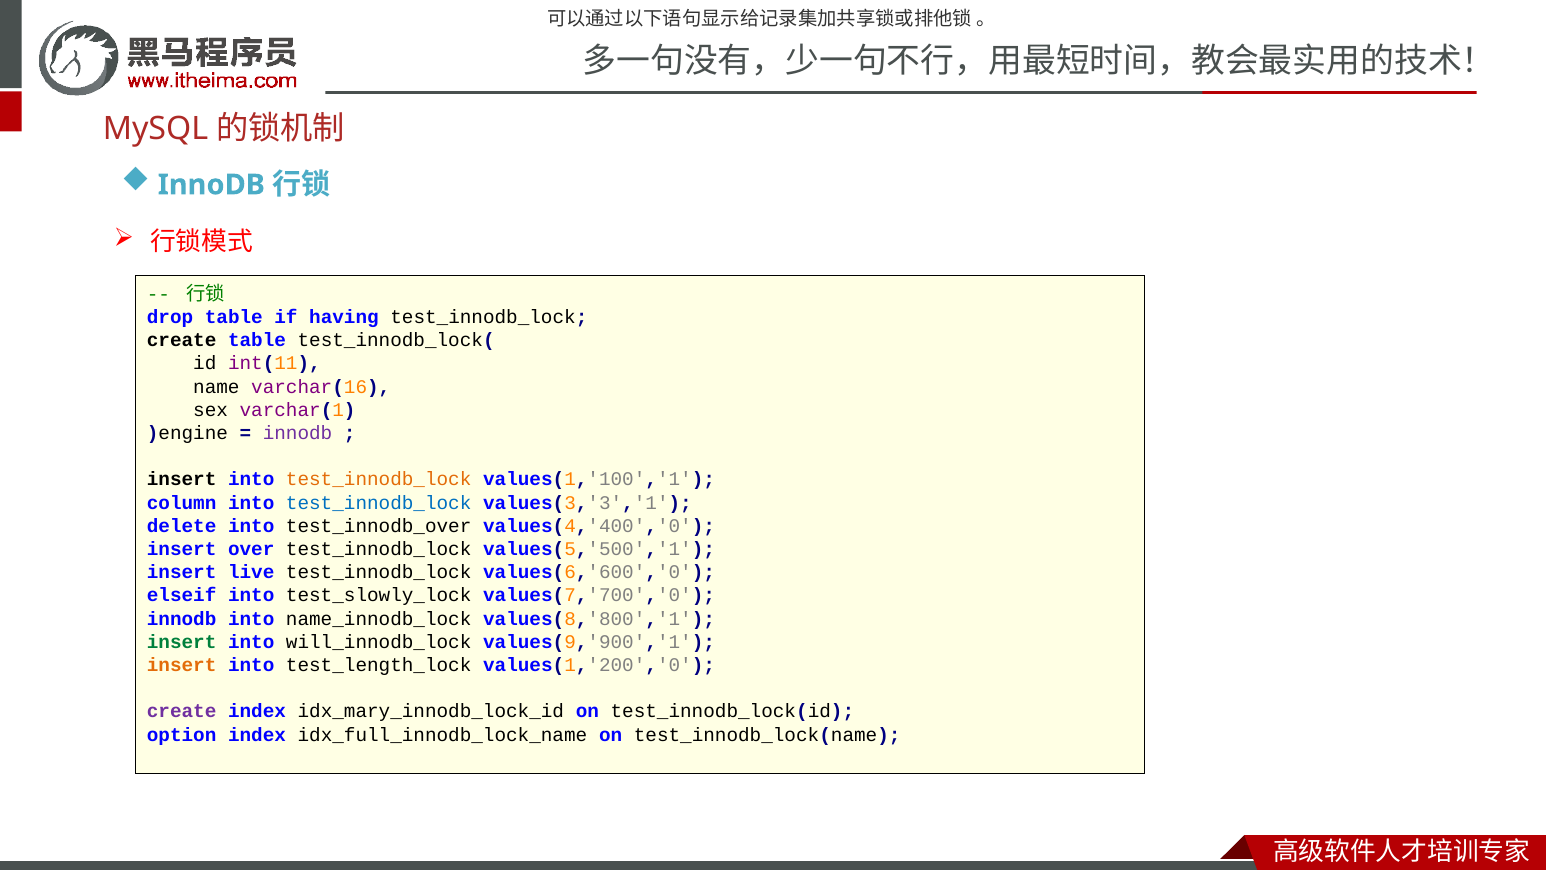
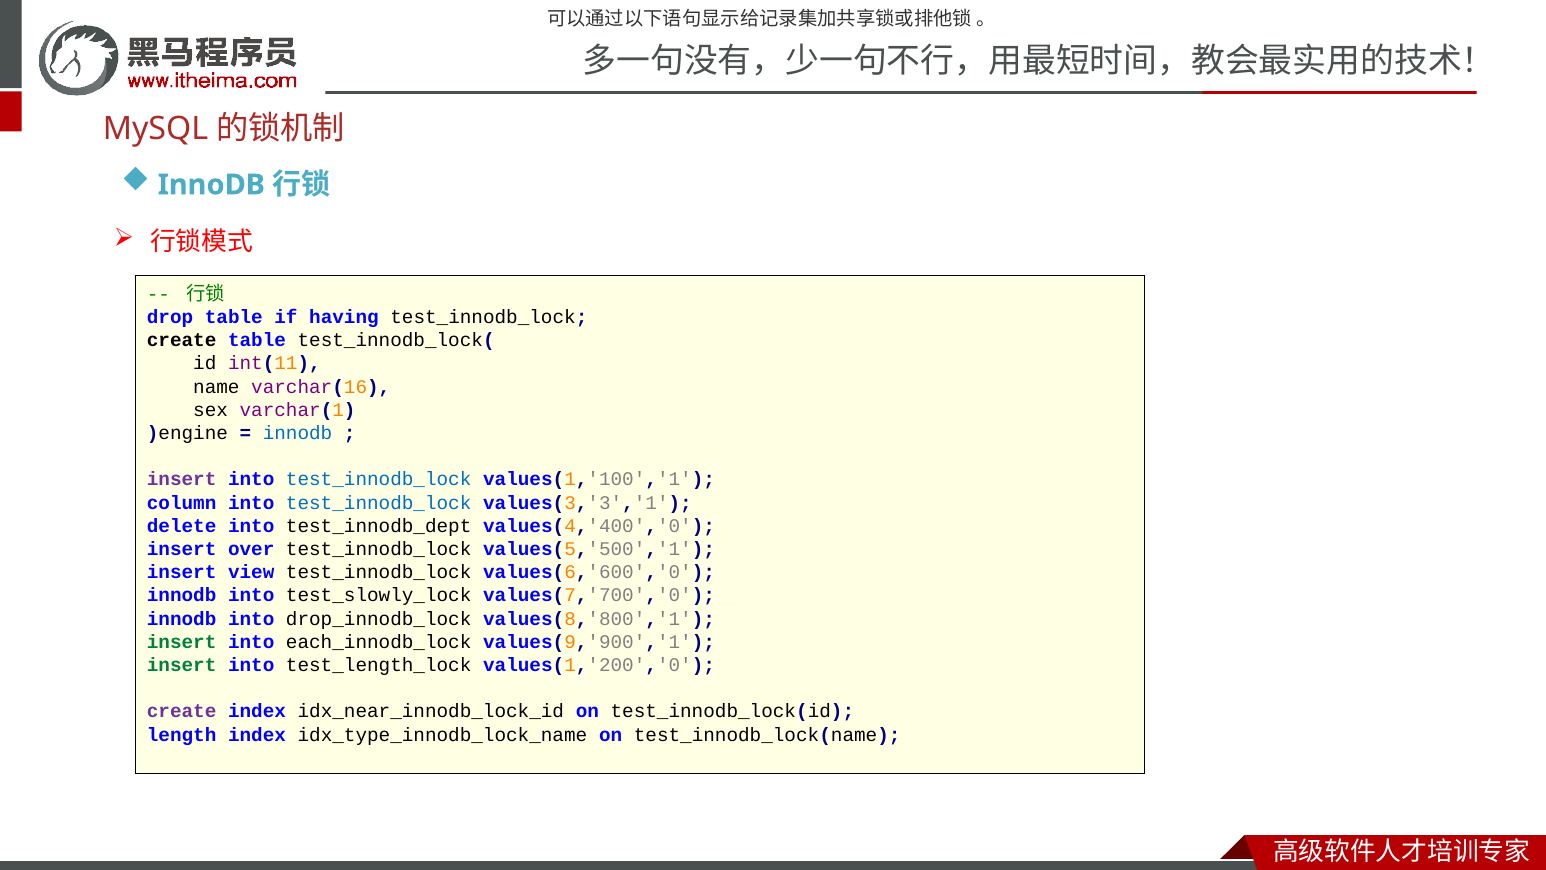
innodb at (298, 433) colour: purple -> blue
insert at (182, 479) colour: black -> purple
test_innodb_lock at (379, 479) colour: orange -> blue
test_innodb_over: test_innodb_over -> test_innodb_dept
live: live -> view
elseif at (182, 595): elseif -> innodb
name_innodb_lock: name_innodb_lock -> drop_innodb_lock
will_innodb_lock: will_innodb_lock -> each_innodb_lock
insert at (182, 665) colour: orange -> green
idx_mary_innodb_lock_id: idx_mary_innodb_lock_id -> idx_near_innodb_lock_id
option: option -> length
idx_full_innodb_lock_name: idx_full_innodb_lock_name -> idx_type_innodb_lock_name
